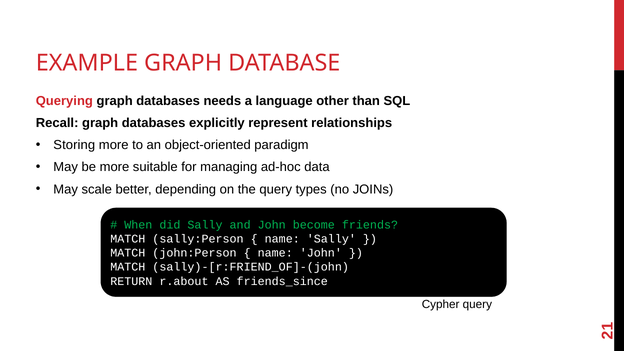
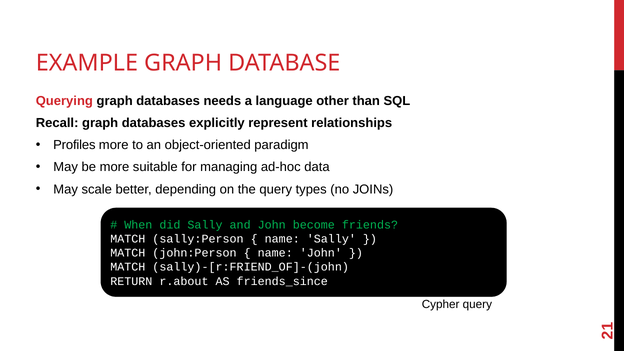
Storing: Storing -> Profiles
